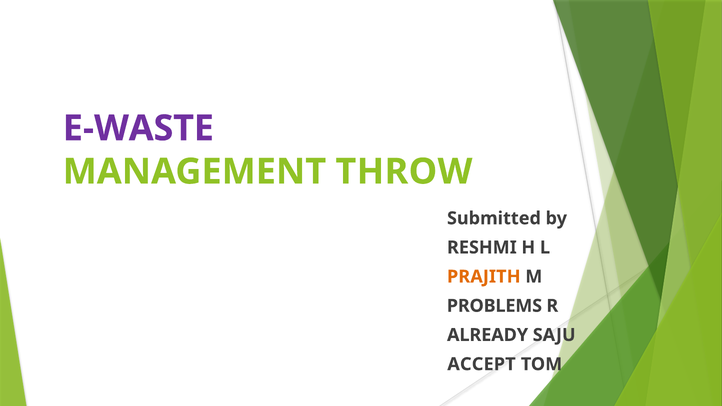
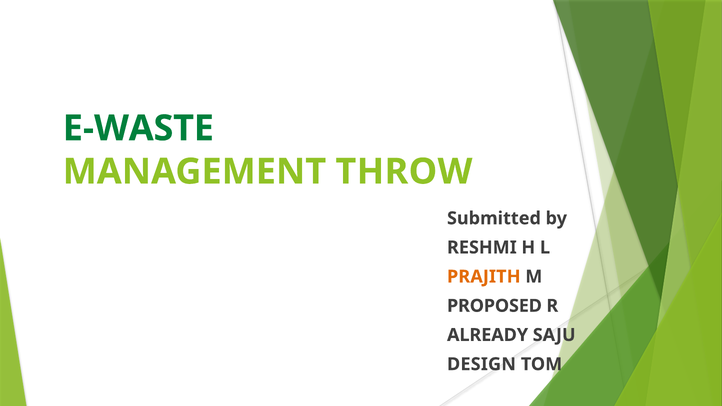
E-WASTE colour: purple -> green
PROBLEMS: PROBLEMS -> PROPOSED
ACCEPT: ACCEPT -> DESIGN
